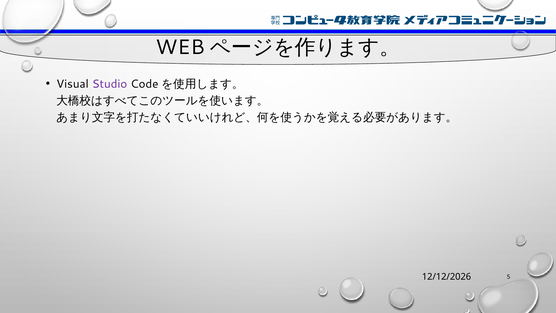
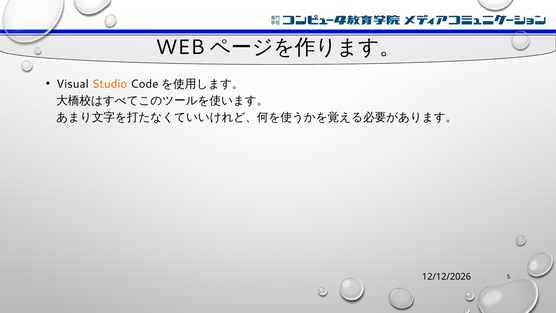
Studio colour: purple -> orange
